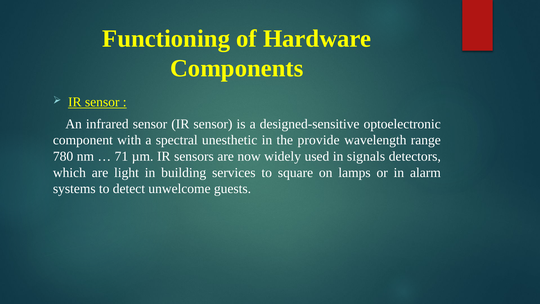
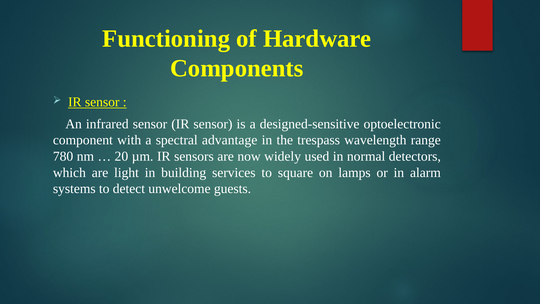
unesthetic: unesthetic -> advantage
provide: provide -> trespass
71: 71 -> 20
signals: signals -> normal
